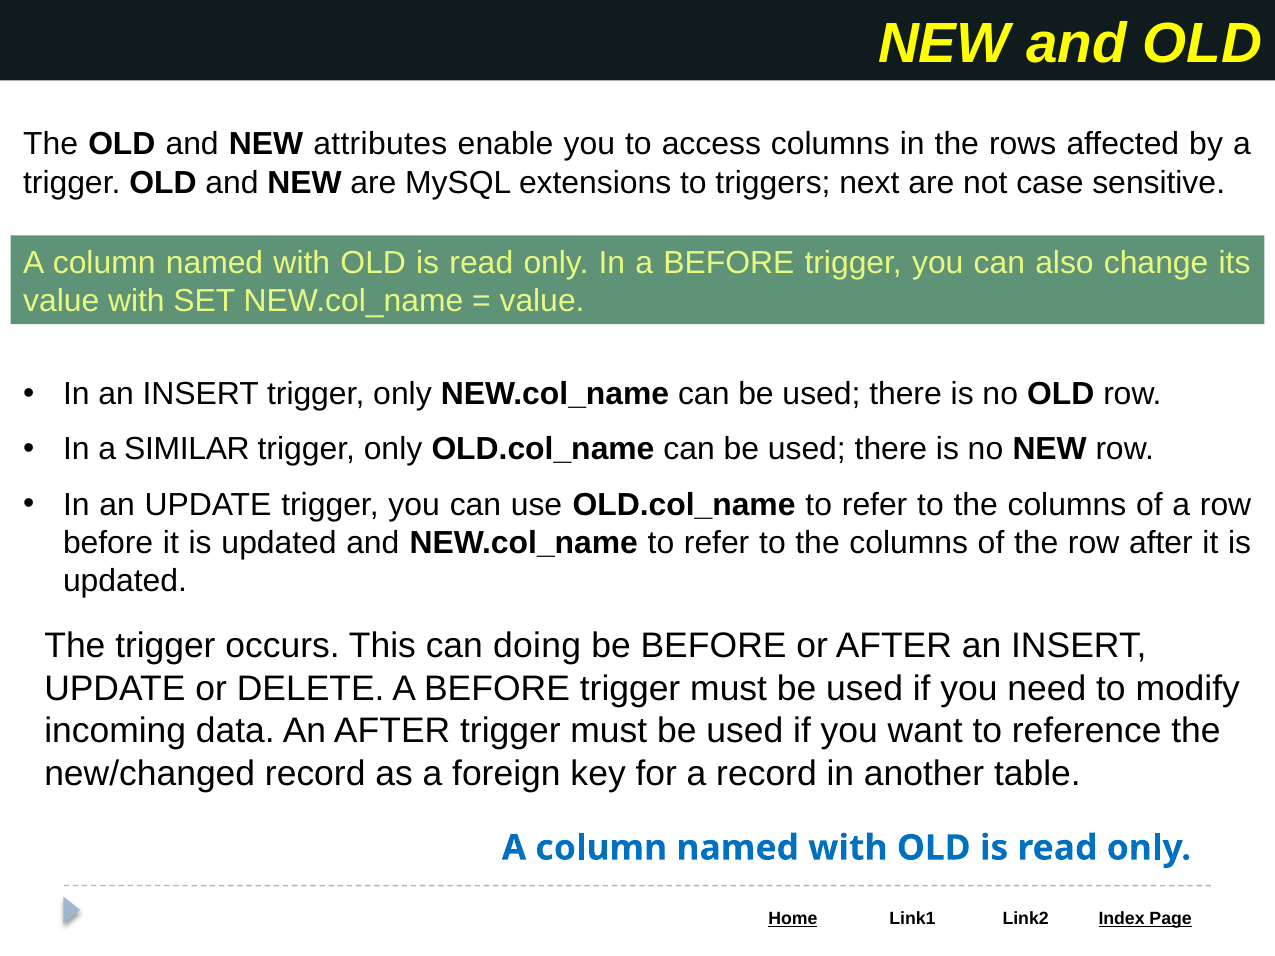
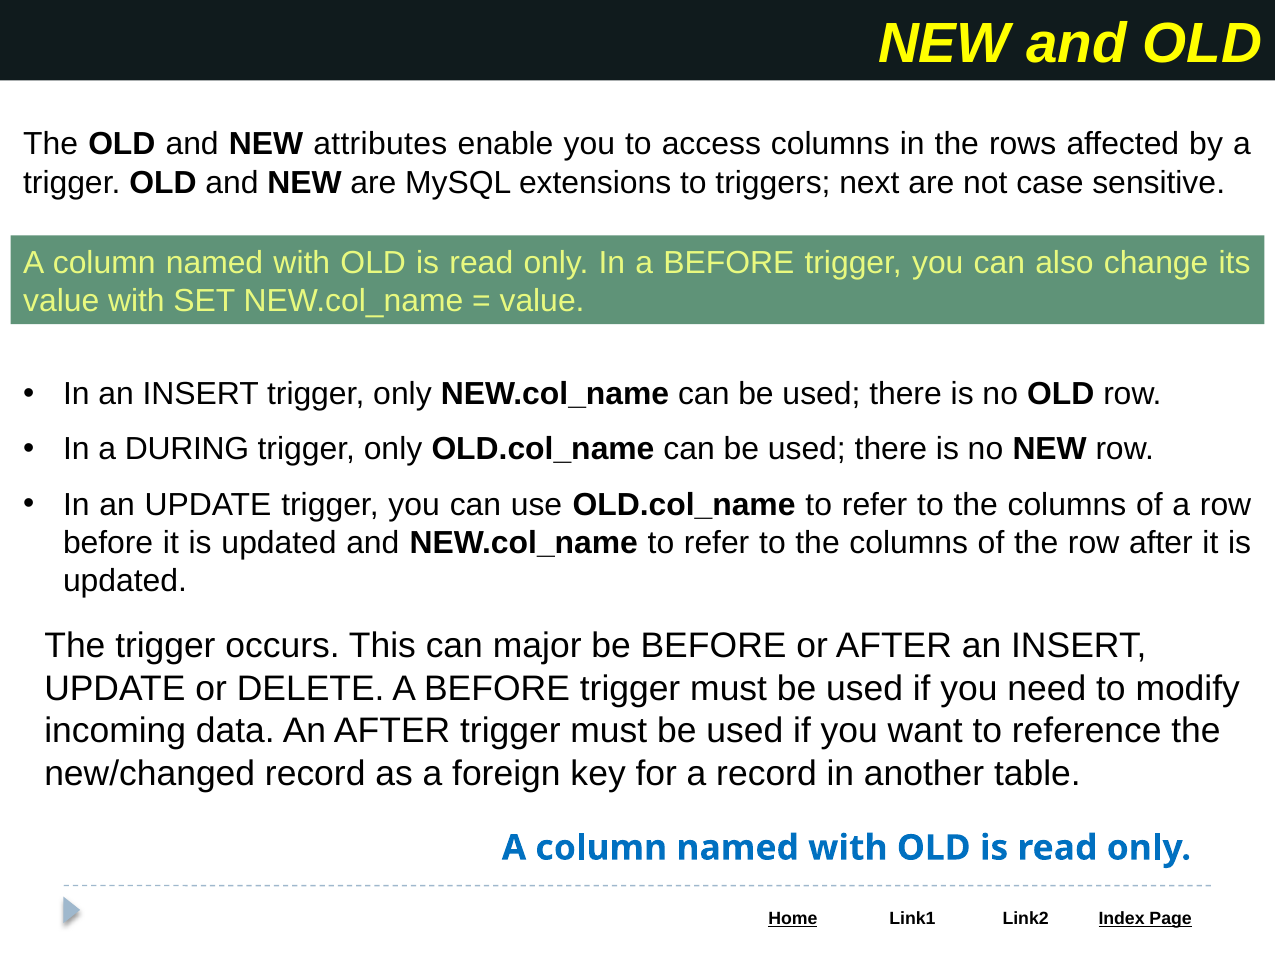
SIMILAR: SIMILAR -> DURING
doing: doing -> major
